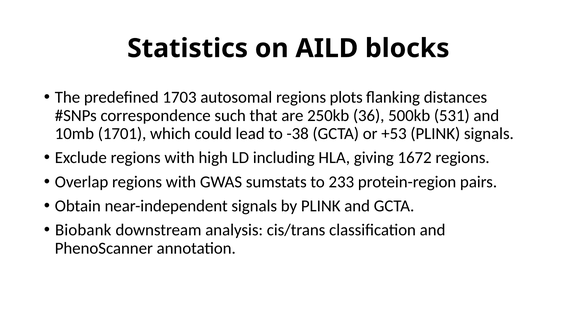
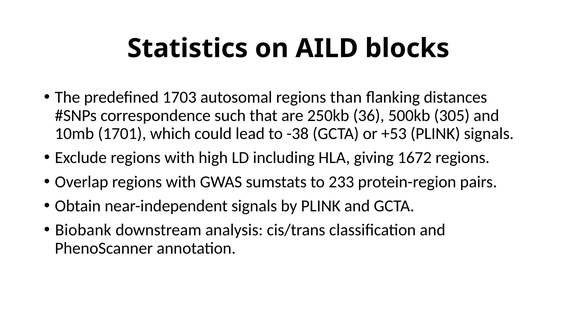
plots: plots -> than
531: 531 -> 305
